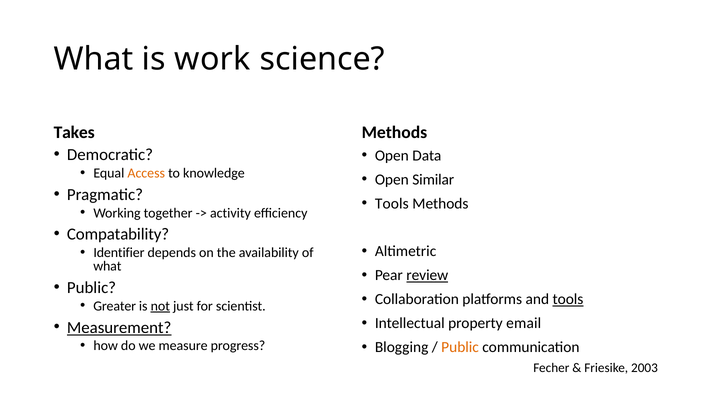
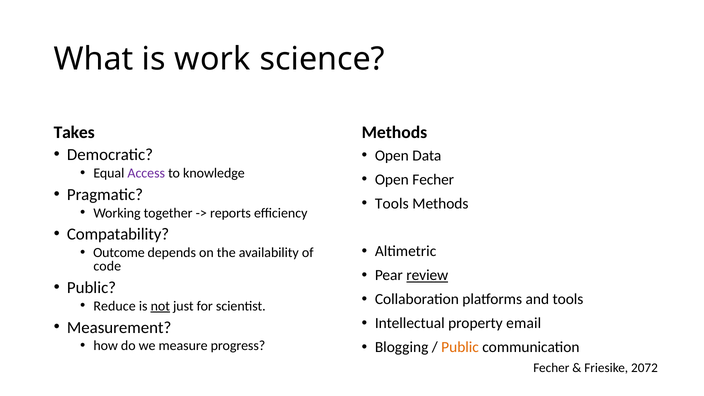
Access colour: orange -> purple
Open Similar: Similar -> Fecher
activity: activity -> reports
Identifier: Identifier -> Outcome
what at (107, 266): what -> code
tools at (568, 299) underline: present -> none
Greater: Greater -> Reduce
Measurement underline: present -> none
2003: 2003 -> 2072
